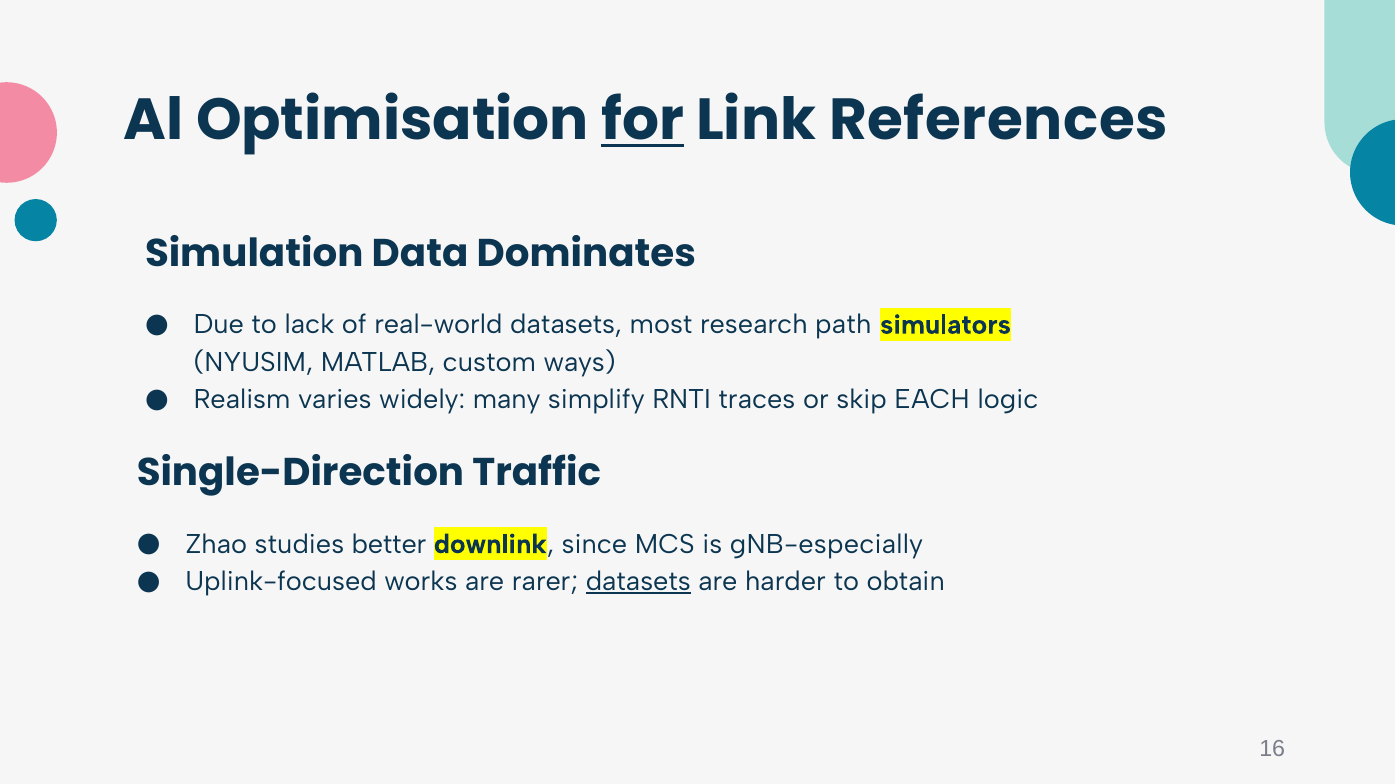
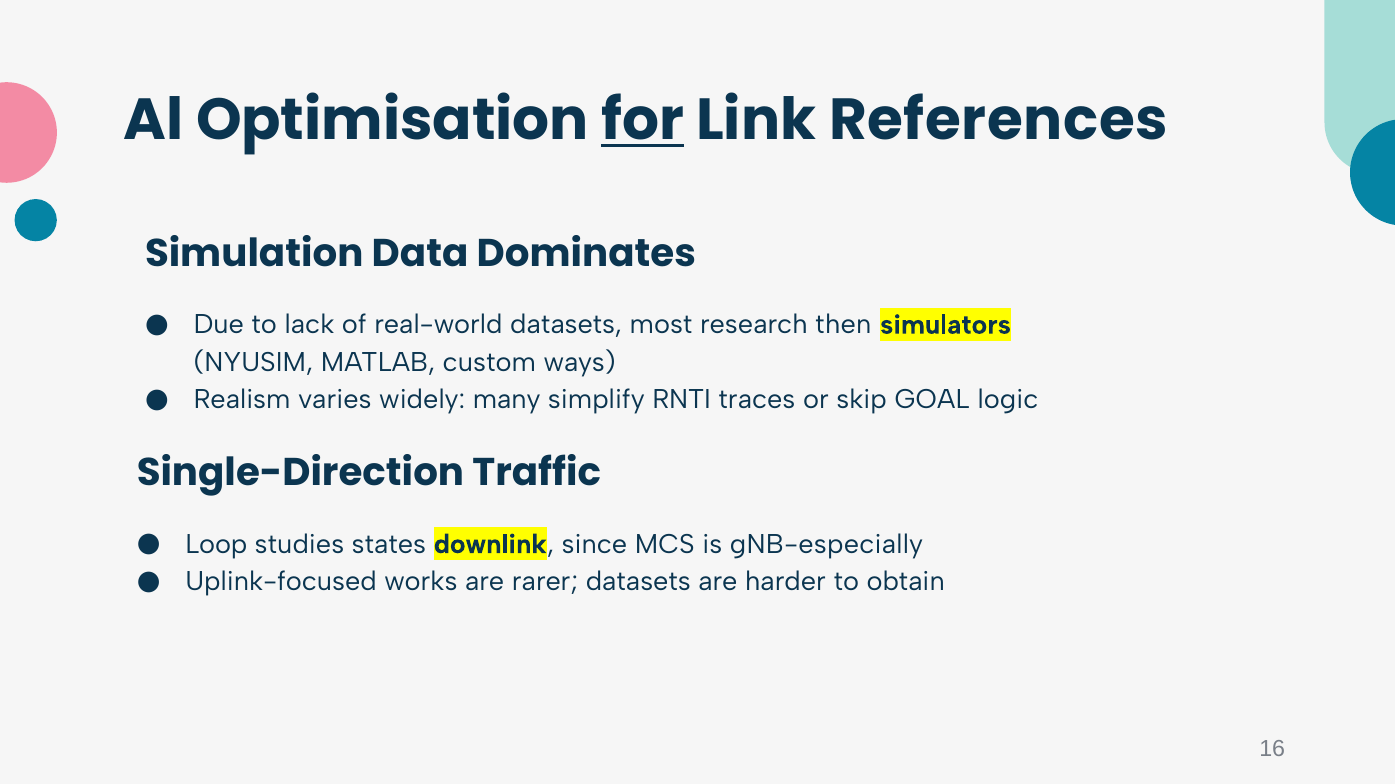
path: path -> then
EACH: EACH -> GOAL
Zhao: Zhao -> Loop
better: better -> states
datasets at (638, 582) underline: present -> none
